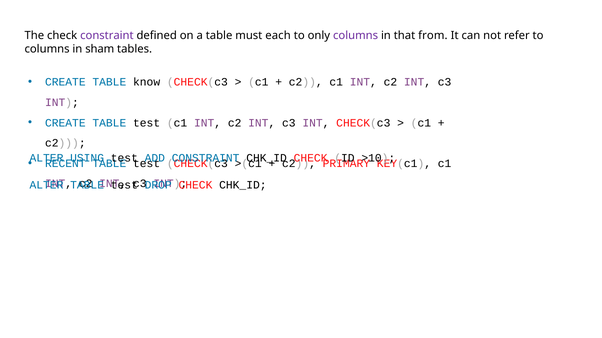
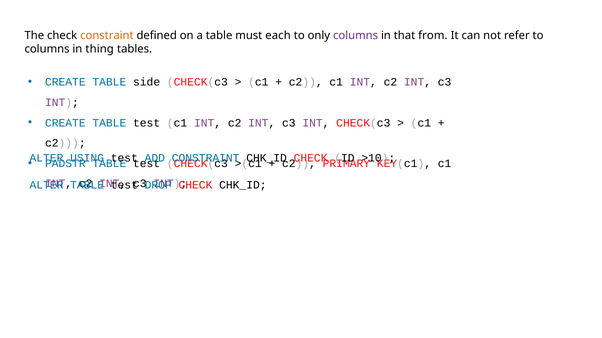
constraint at (107, 36) colour: purple -> orange
sham: sham -> thing
know: know -> side
RECENT: RECENT -> PADSTR
